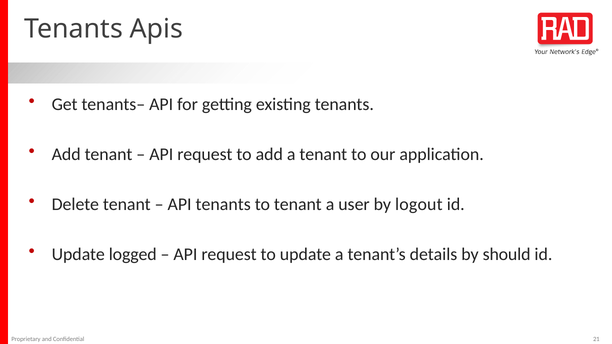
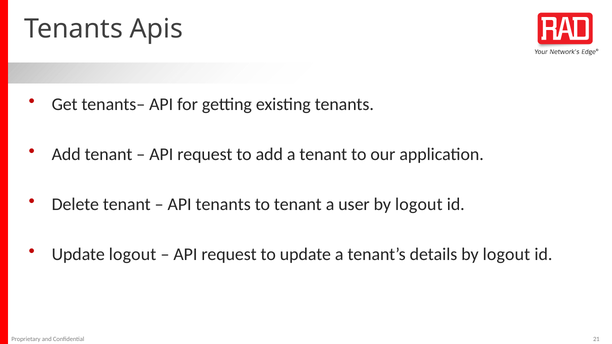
Update logged: logged -> logout
details by should: should -> logout
